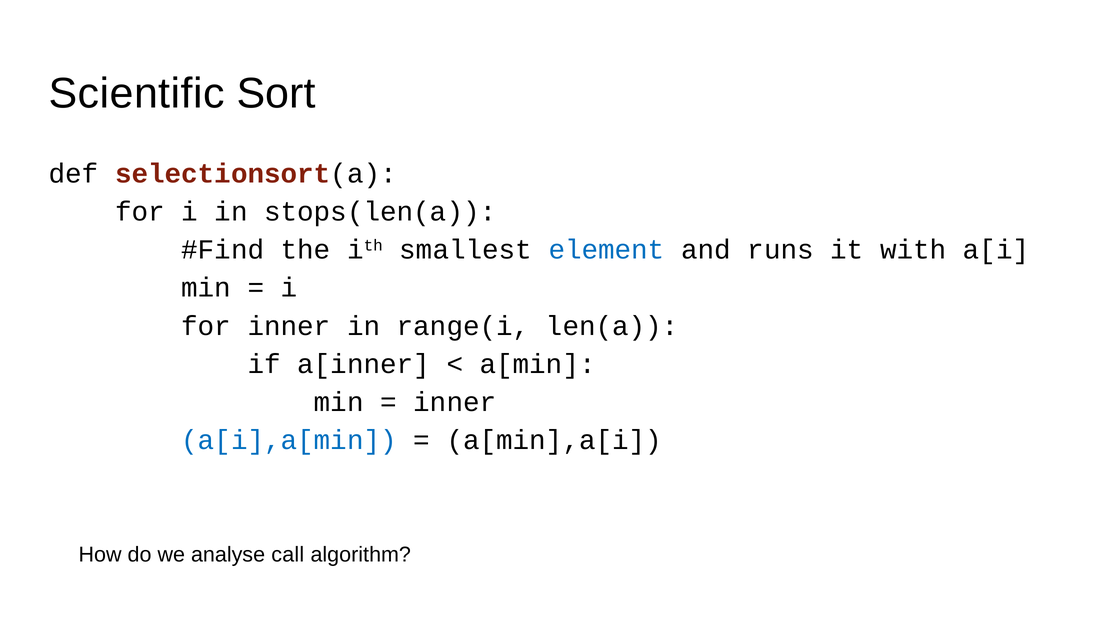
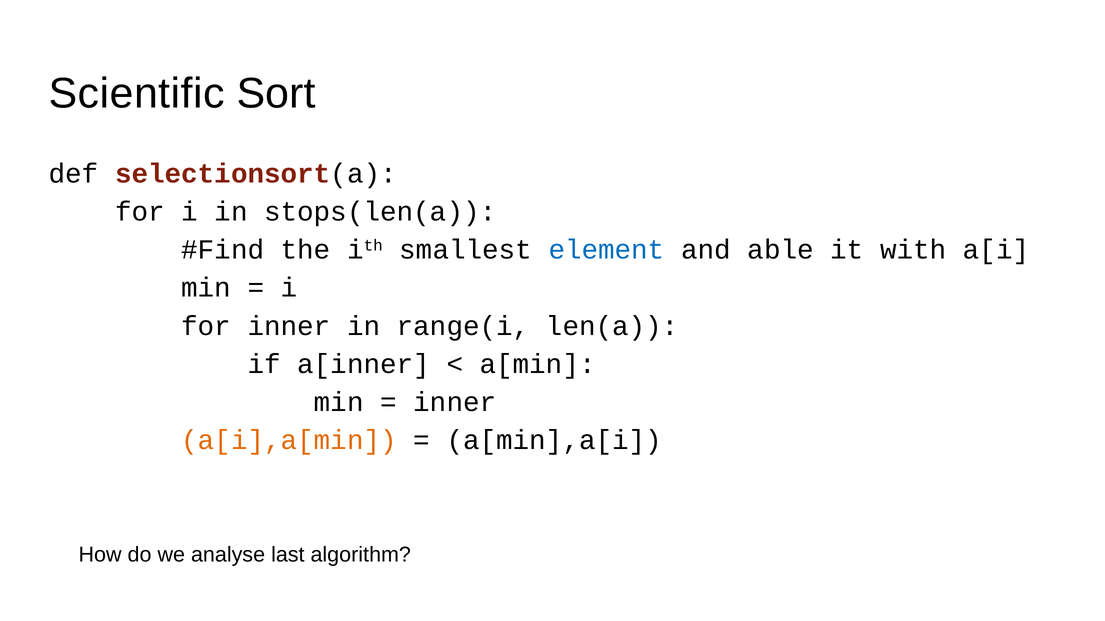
runs: runs -> able
a[i],a[min colour: blue -> orange
call: call -> last
